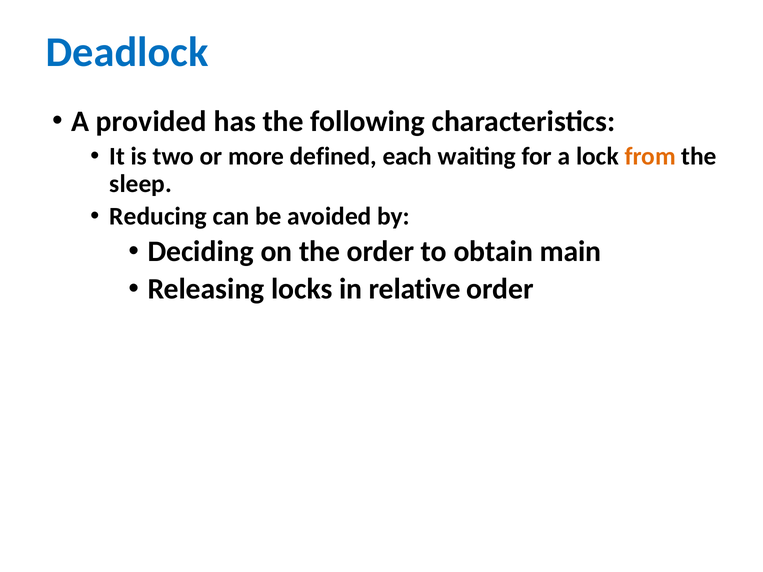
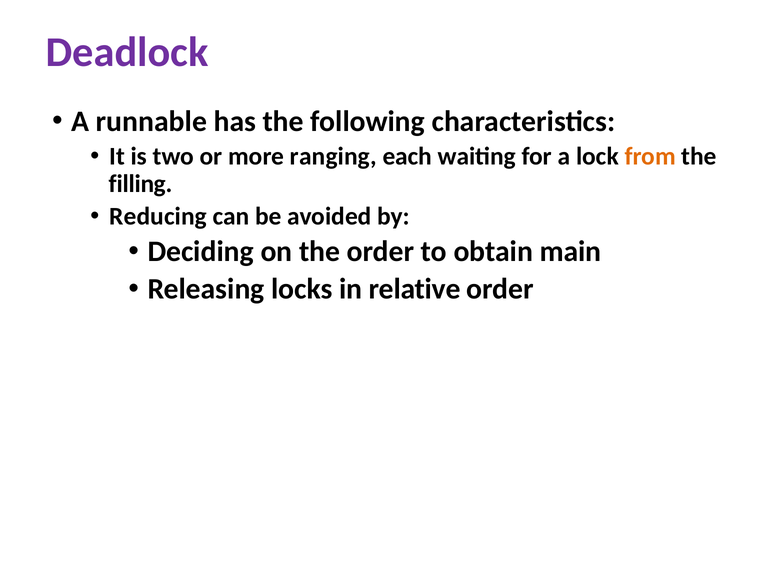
Deadlock colour: blue -> purple
provided: provided -> runnable
defined: defined -> ranging
sleep: sleep -> filling
